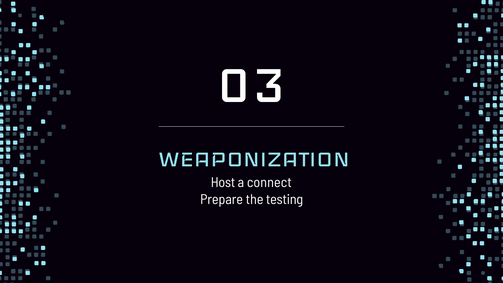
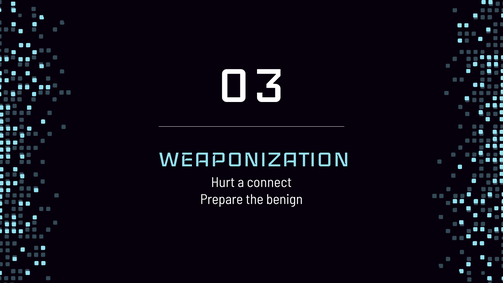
Host: Host -> Hurt
testing: testing -> benign
